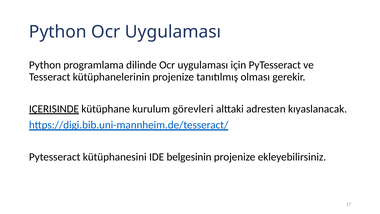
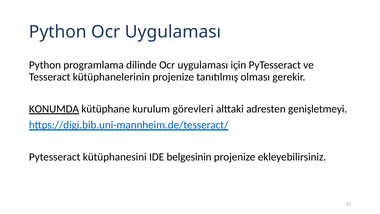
IÇERISINDE: IÇERISINDE -> KONUMDA
kıyaslanacak: kıyaslanacak -> genişletmeyi
